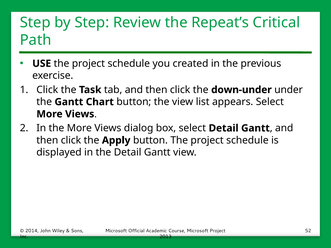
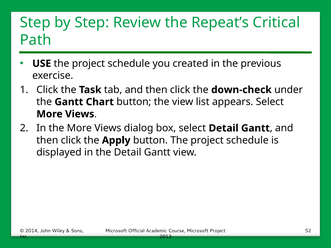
down-under: down-under -> down-check
